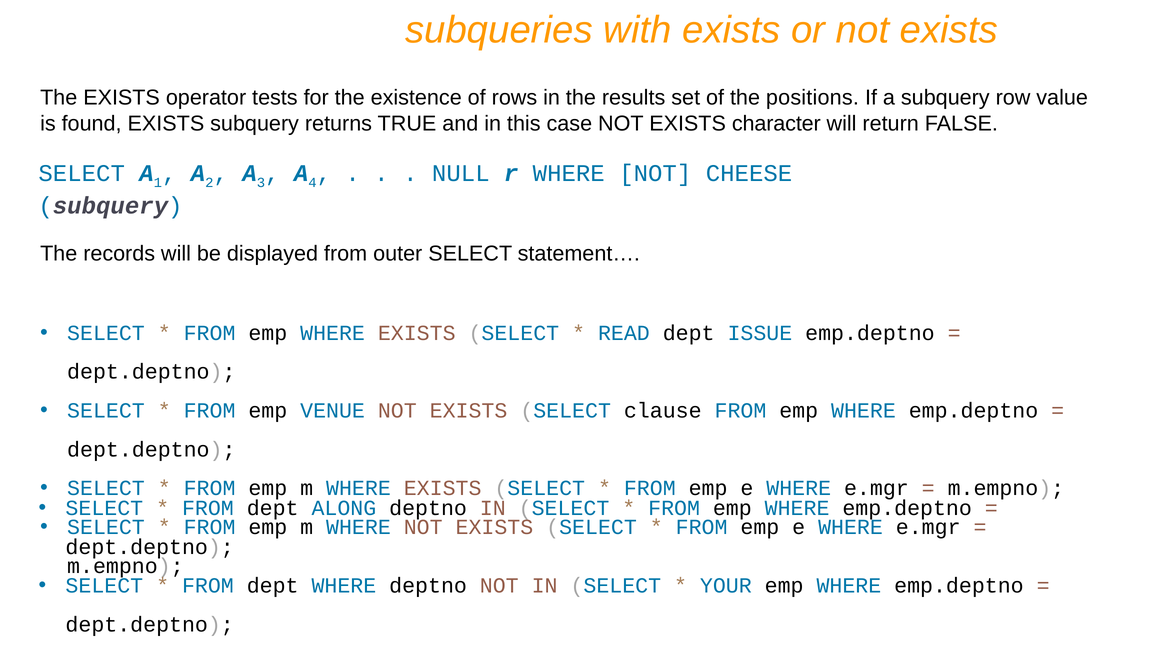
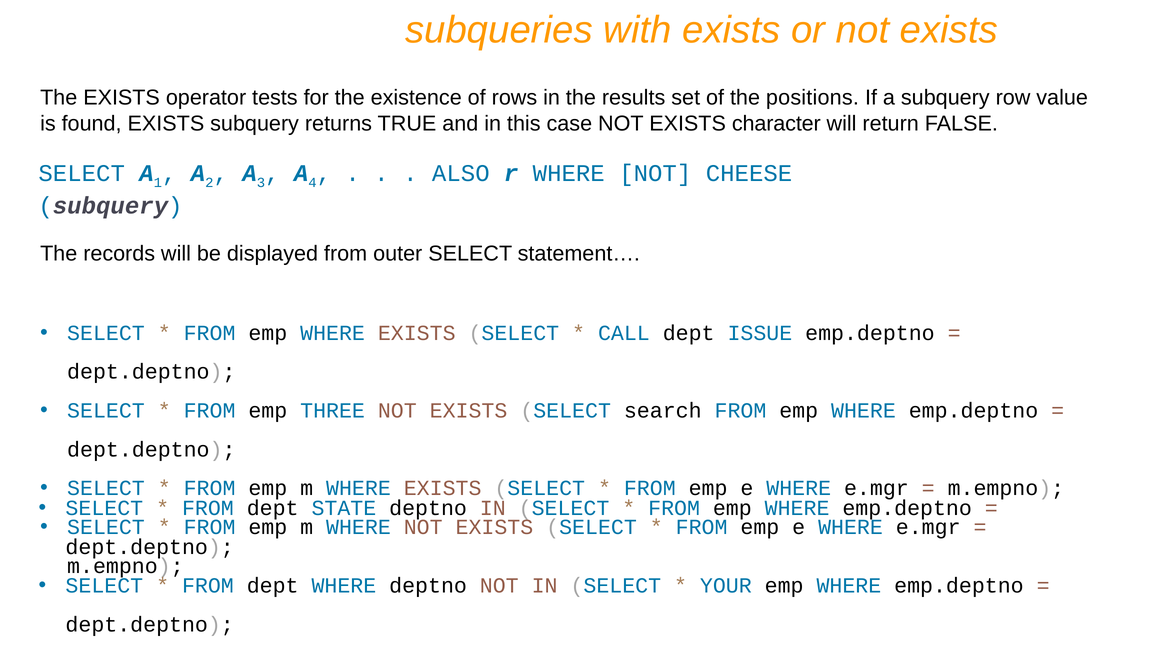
NULL: NULL -> ALSO
READ: READ -> CALL
VENUE: VENUE -> THREE
clause: clause -> search
ALONG: ALONG -> STATE
